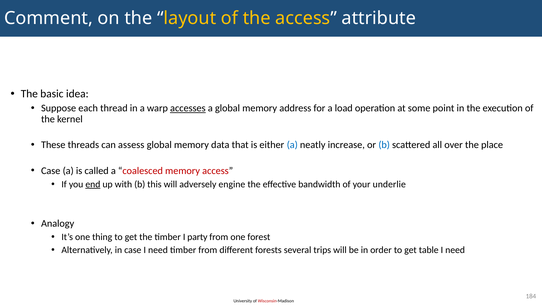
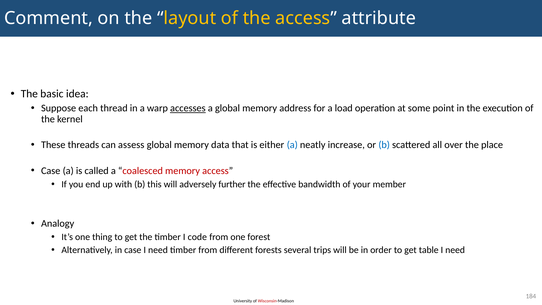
end underline: present -> none
engine: engine -> further
underlie: underlie -> member
party: party -> code
